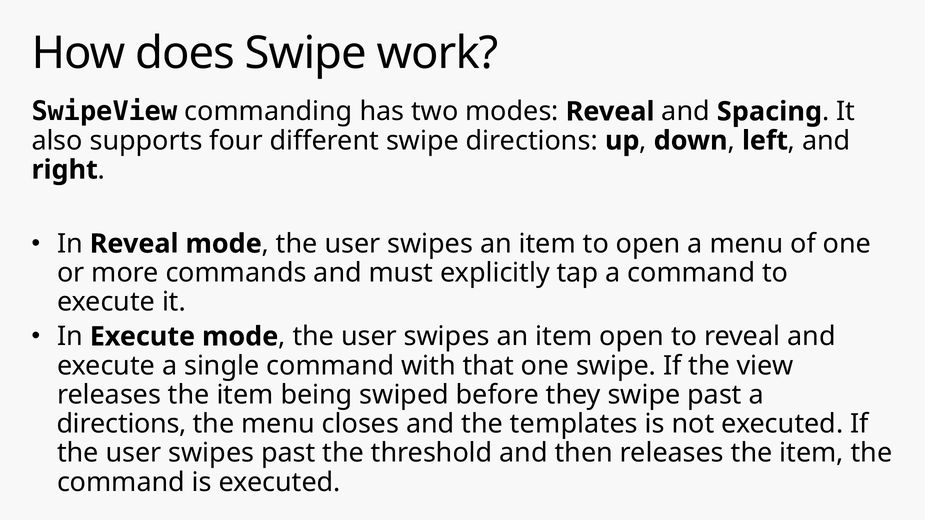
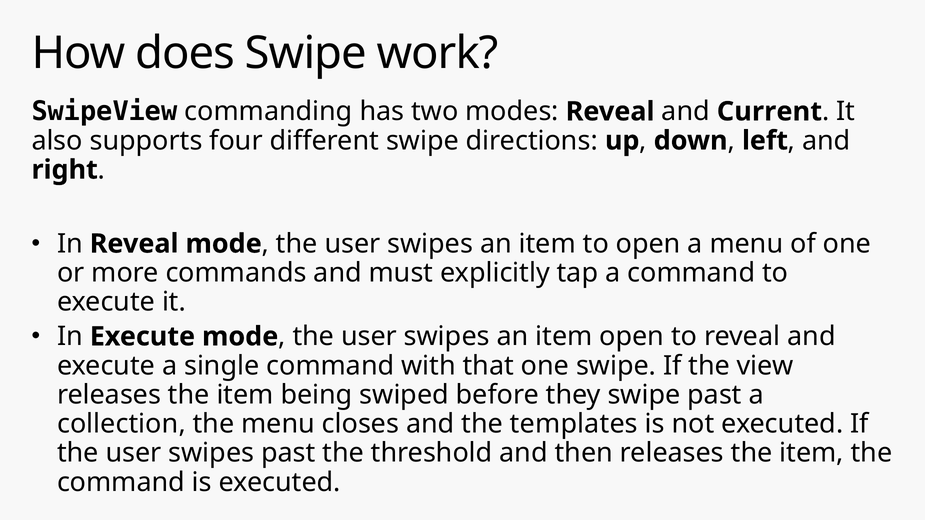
Spacing: Spacing -> Current
directions at (122, 424): directions -> collection
